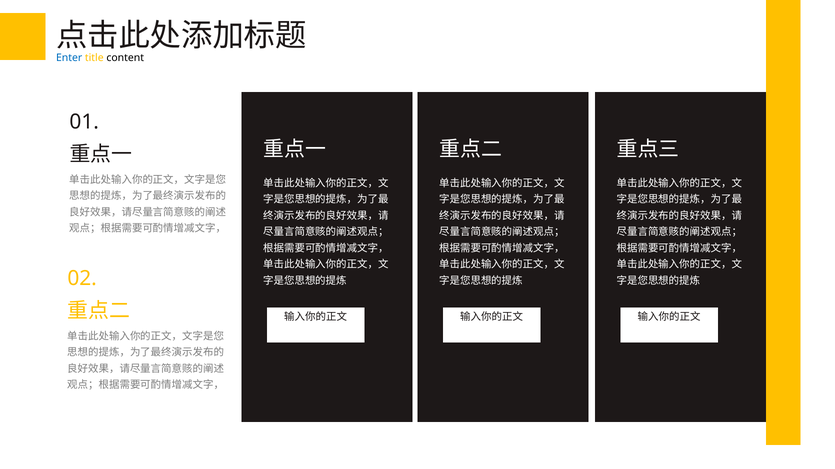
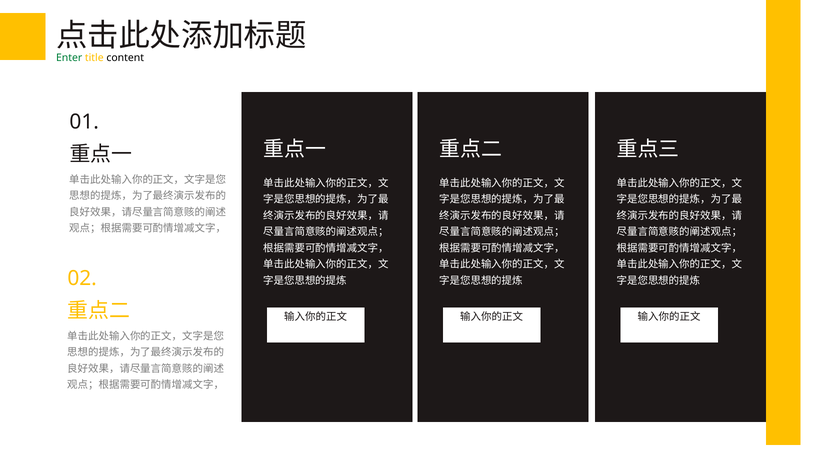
Enter colour: blue -> green
